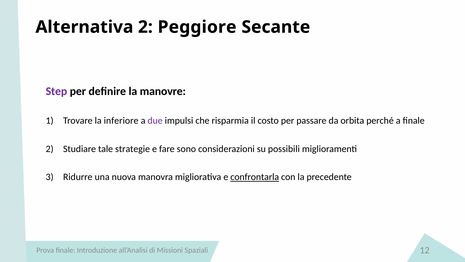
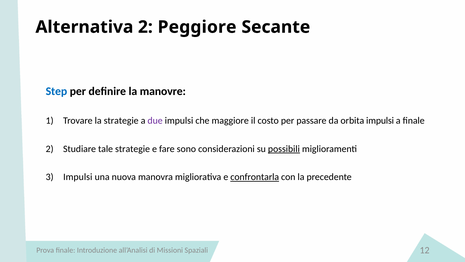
Step colour: purple -> blue
la inferiore: inferiore -> strategie
risparmia: risparmia -> maggiore
orbita perché: perché -> impulsi
possibili underline: none -> present
Ridurre at (78, 177): Ridurre -> Impulsi
